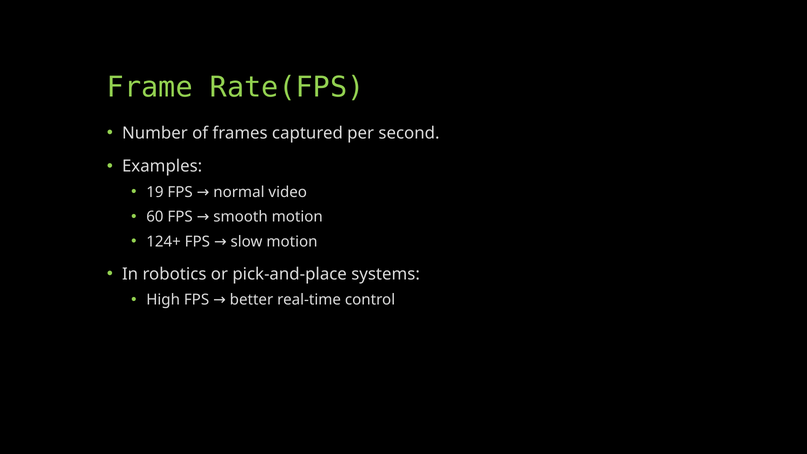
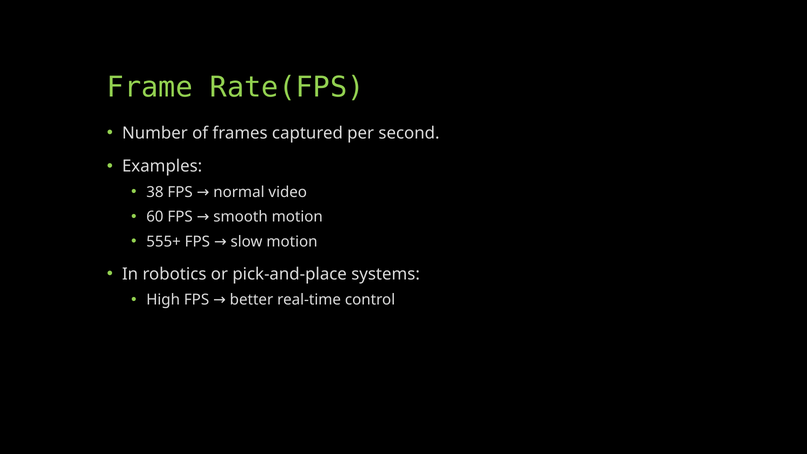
19: 19 -> 38
124+: 124+ -> 555+
